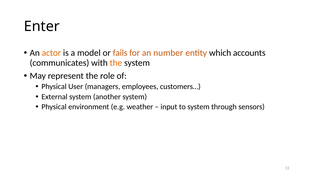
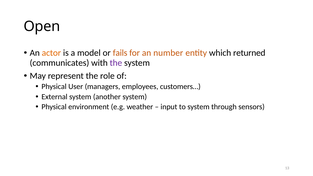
Enter: Enter -> Open
accounts: accounts -> returned
the at (116, 63) colour: orange -> purple
